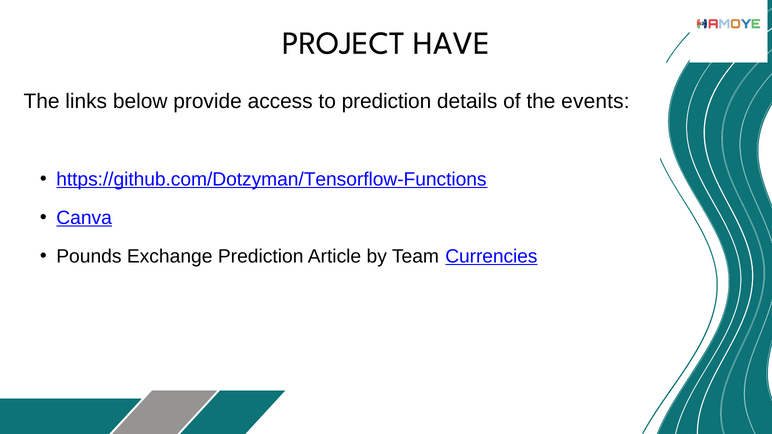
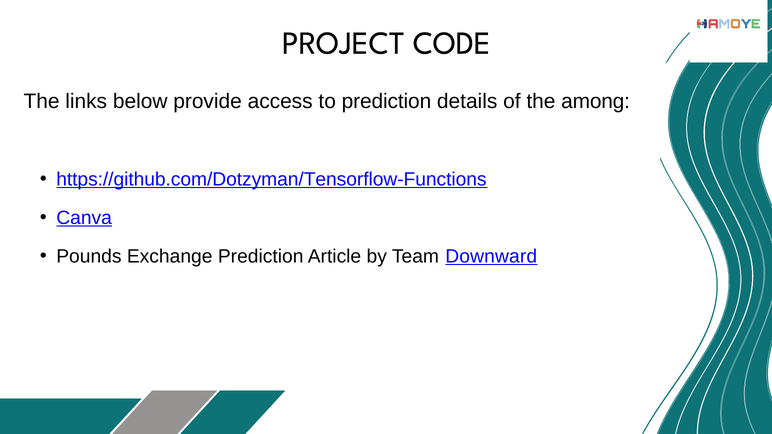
HAVE: HAVE -> CODE
events: events -> among
Currencies: Currencies -> Downward
